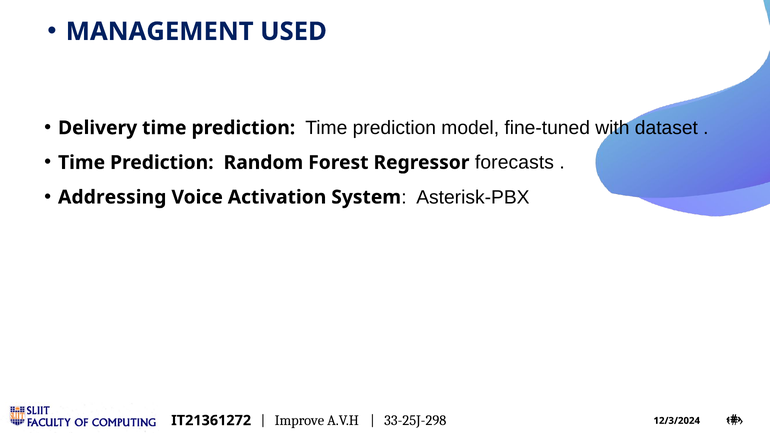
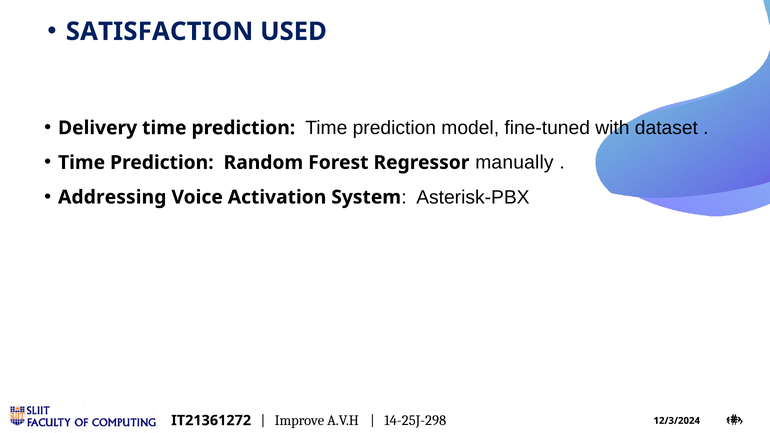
MANAGEMENT: MANAGEMENT -> SATISFACTION
forecasts: forecasts -> manually
33-25J-298: 33-25J-298 -> 14-25J-298
